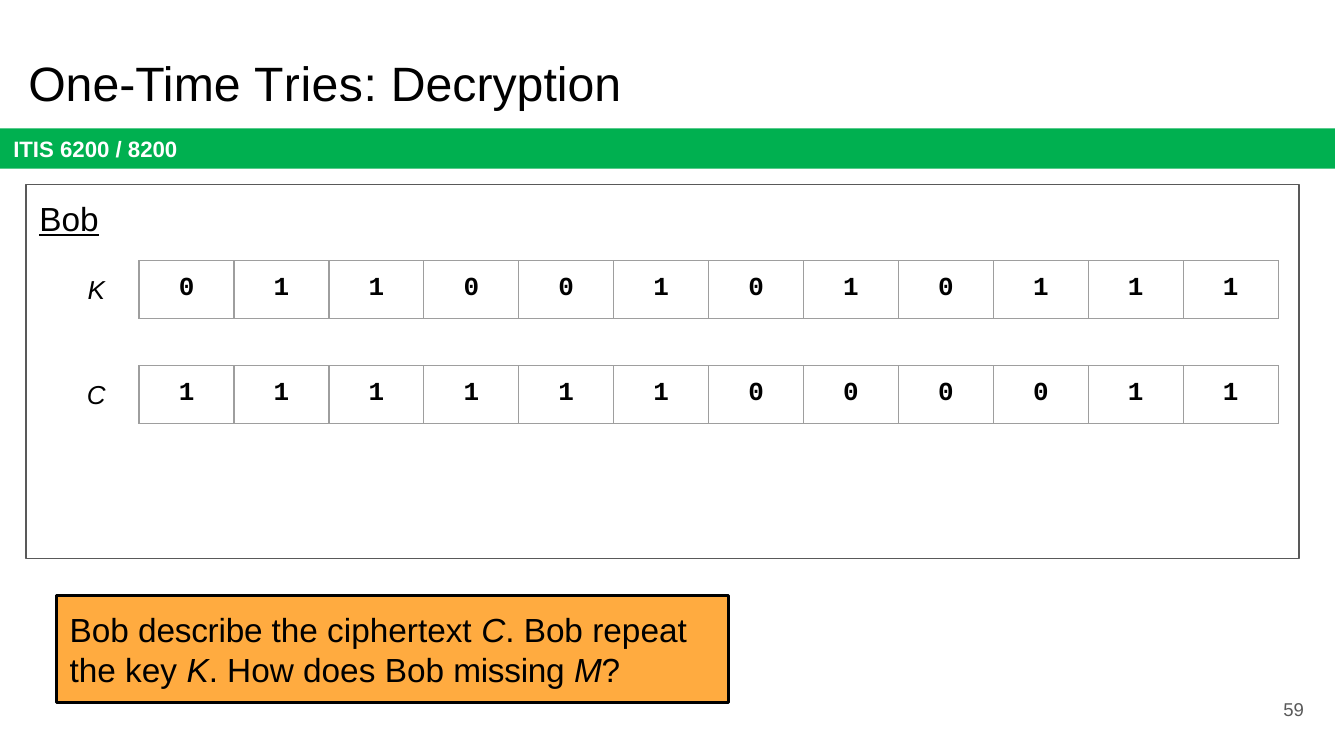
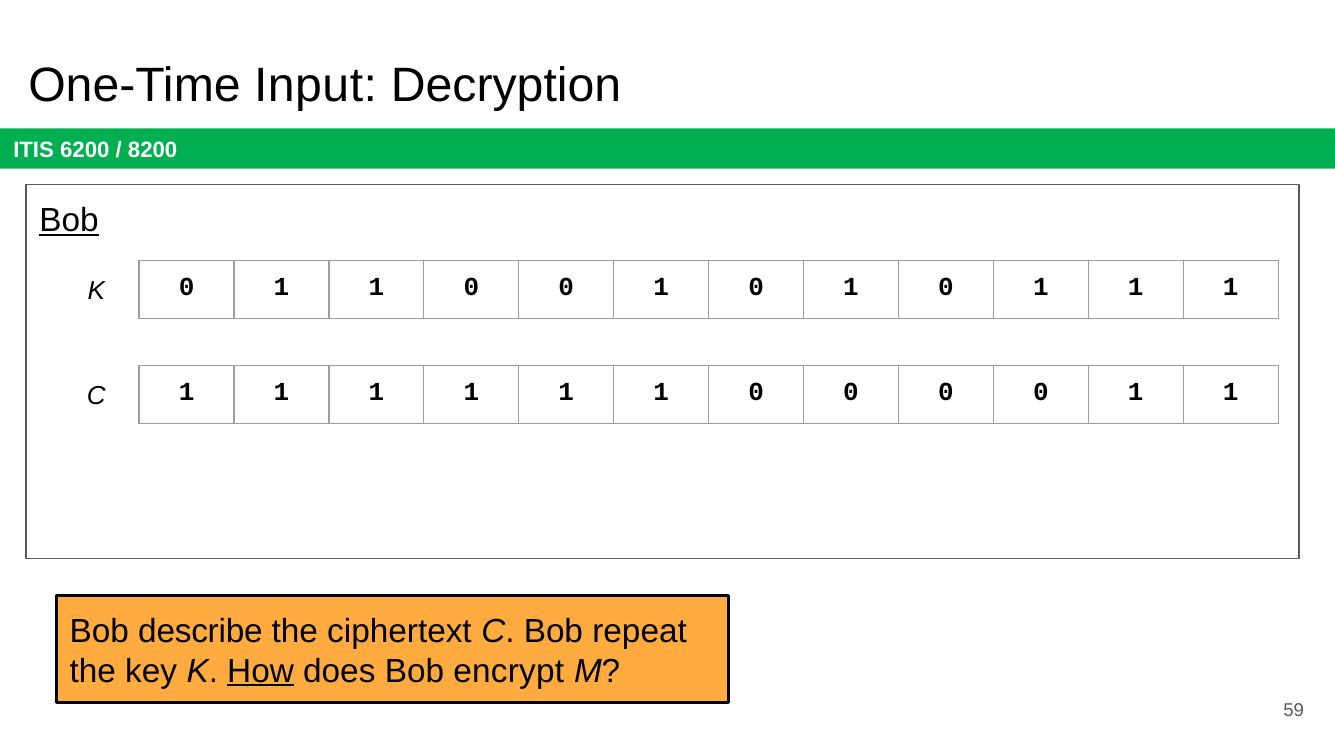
Tries: Tries -> Input
How underline: none -> present
missing: missing -> encrypt
